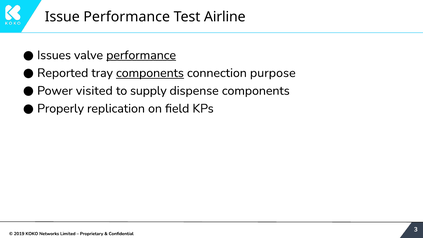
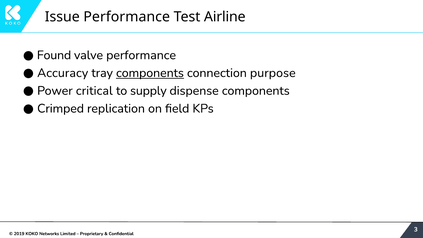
Issues: Issues -> Found
performance at (141, 55) underline: present -> none
Reported: Reported -> Accuracy
visited: visited -> critical
Properly: Properly -> Crimped
